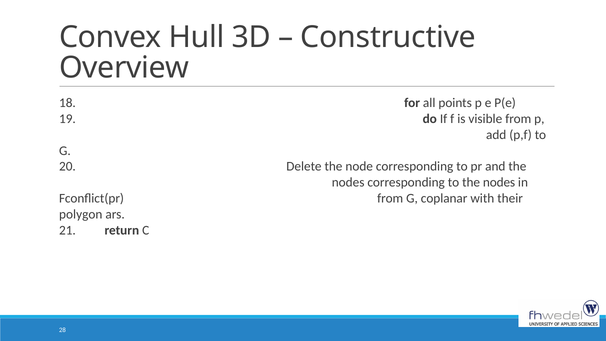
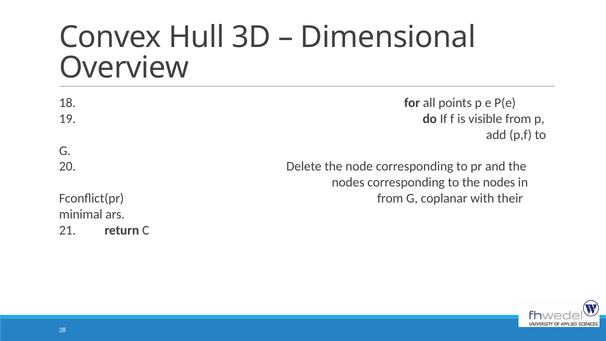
Constructive: Constructive -> Dimensional
polygon: polygon -> minimal
